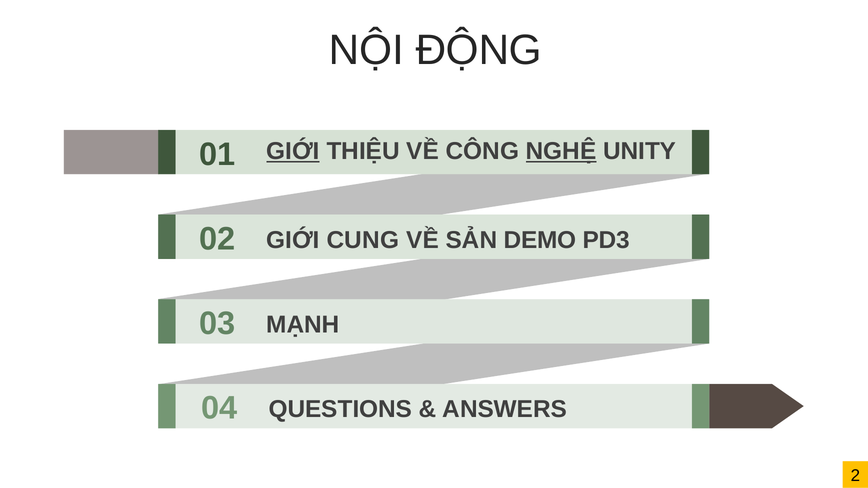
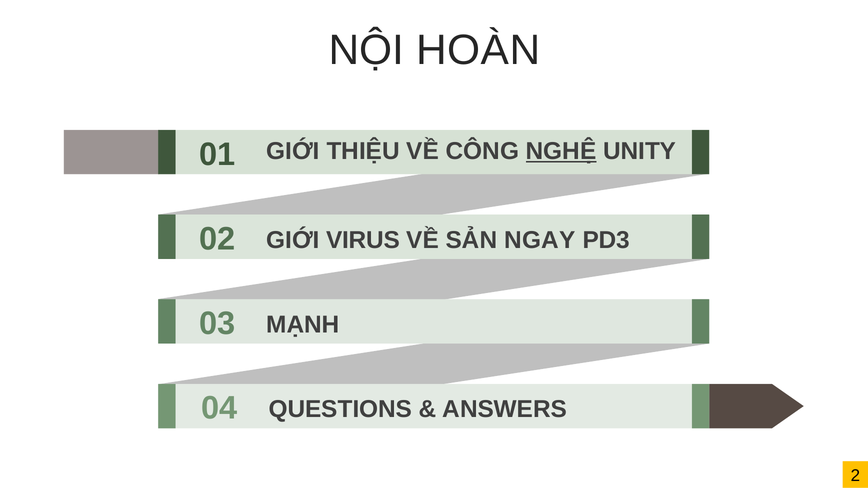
ĐỘNG: ĐỘNG -> HOÀN
GIỚI at (293, 151) underline: present -> none
CUNG: CUNG -> VIRUS
DEMO: DEMO -> NGAY
